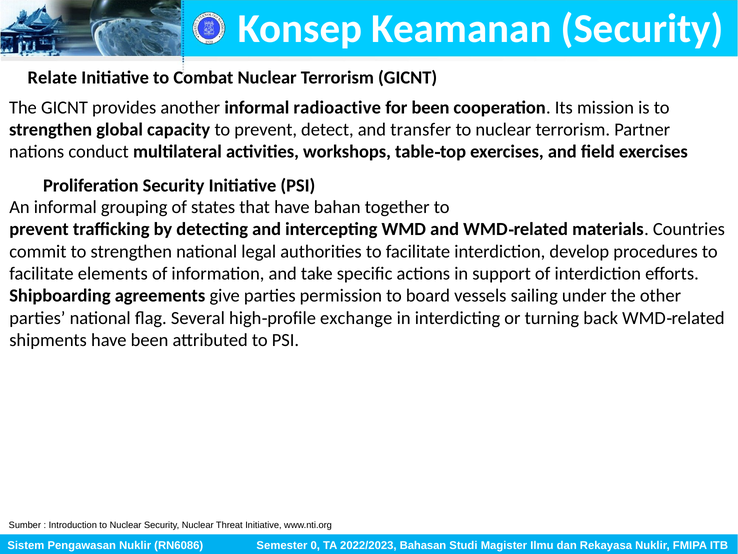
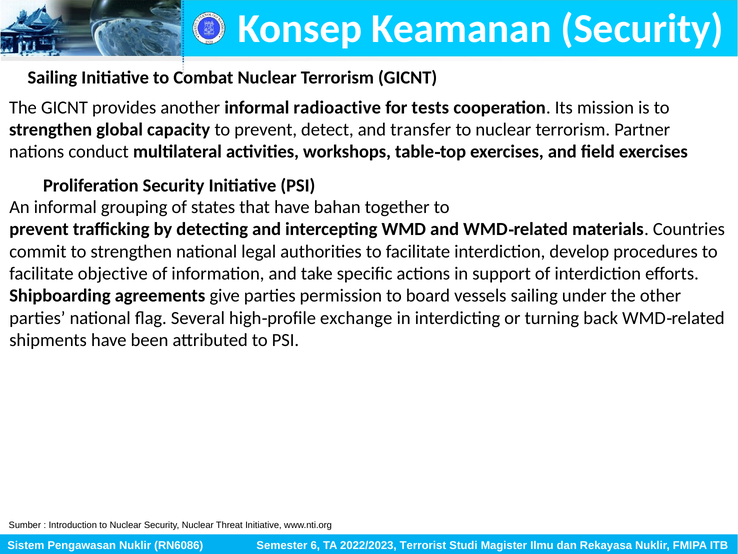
Relate at (52, 78): Relate -> Sailing
for been: been -> tests
elements: elements -> objective
0: 0 -> 6
Bahasan: Bahasan -> Terrorist
